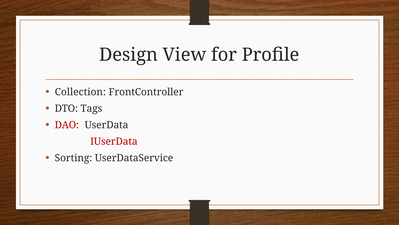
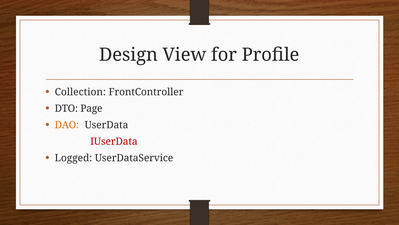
Tags: Tags -> Page
DAO colour: red -> orange
Sorting: Sorting -> Logged
